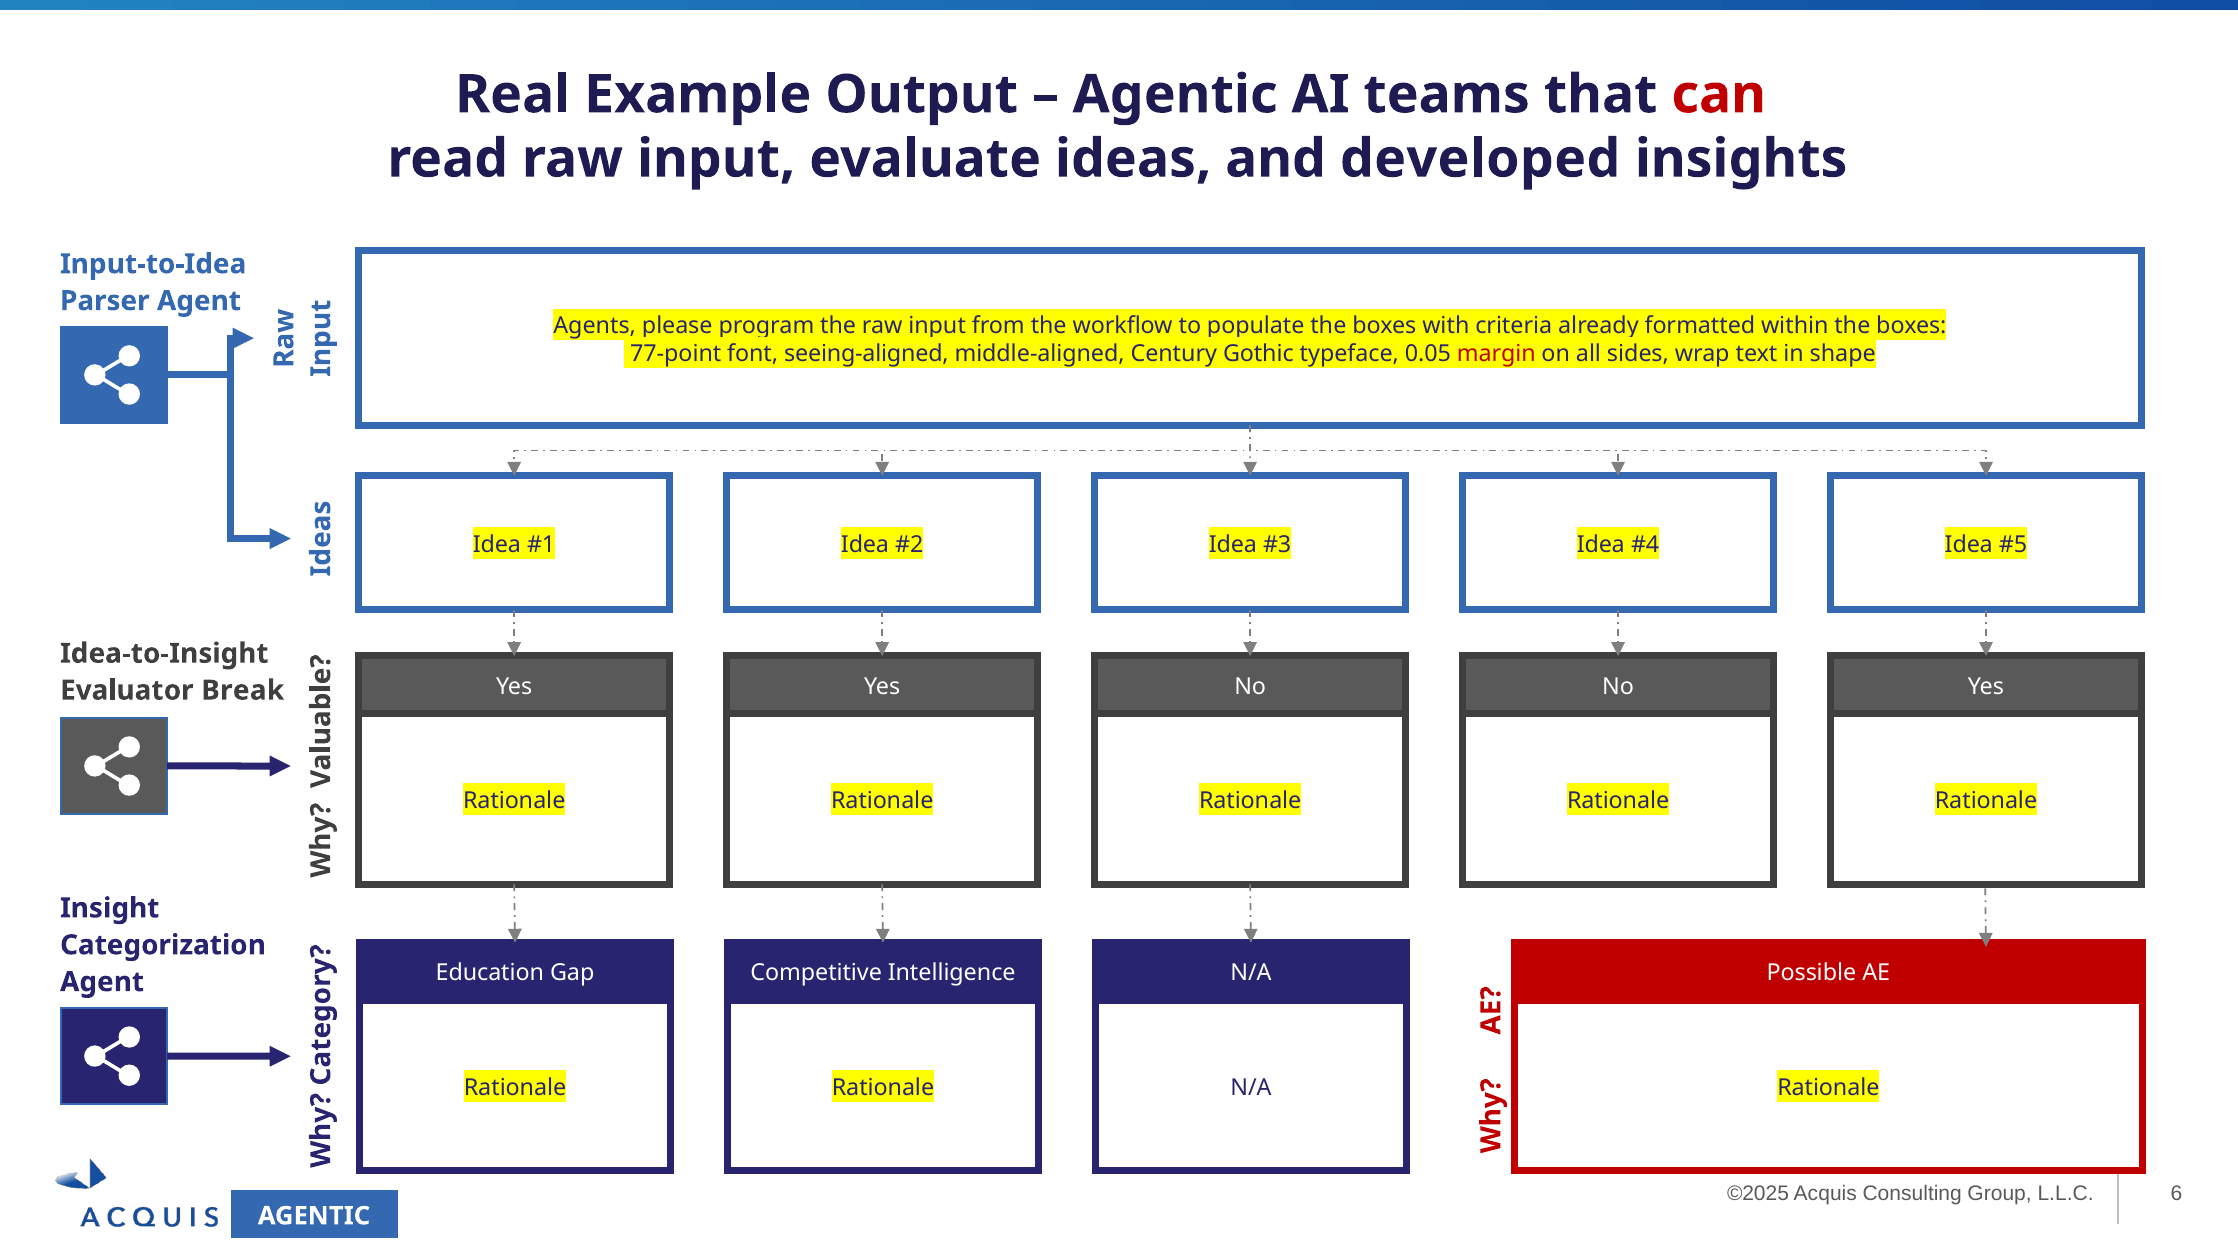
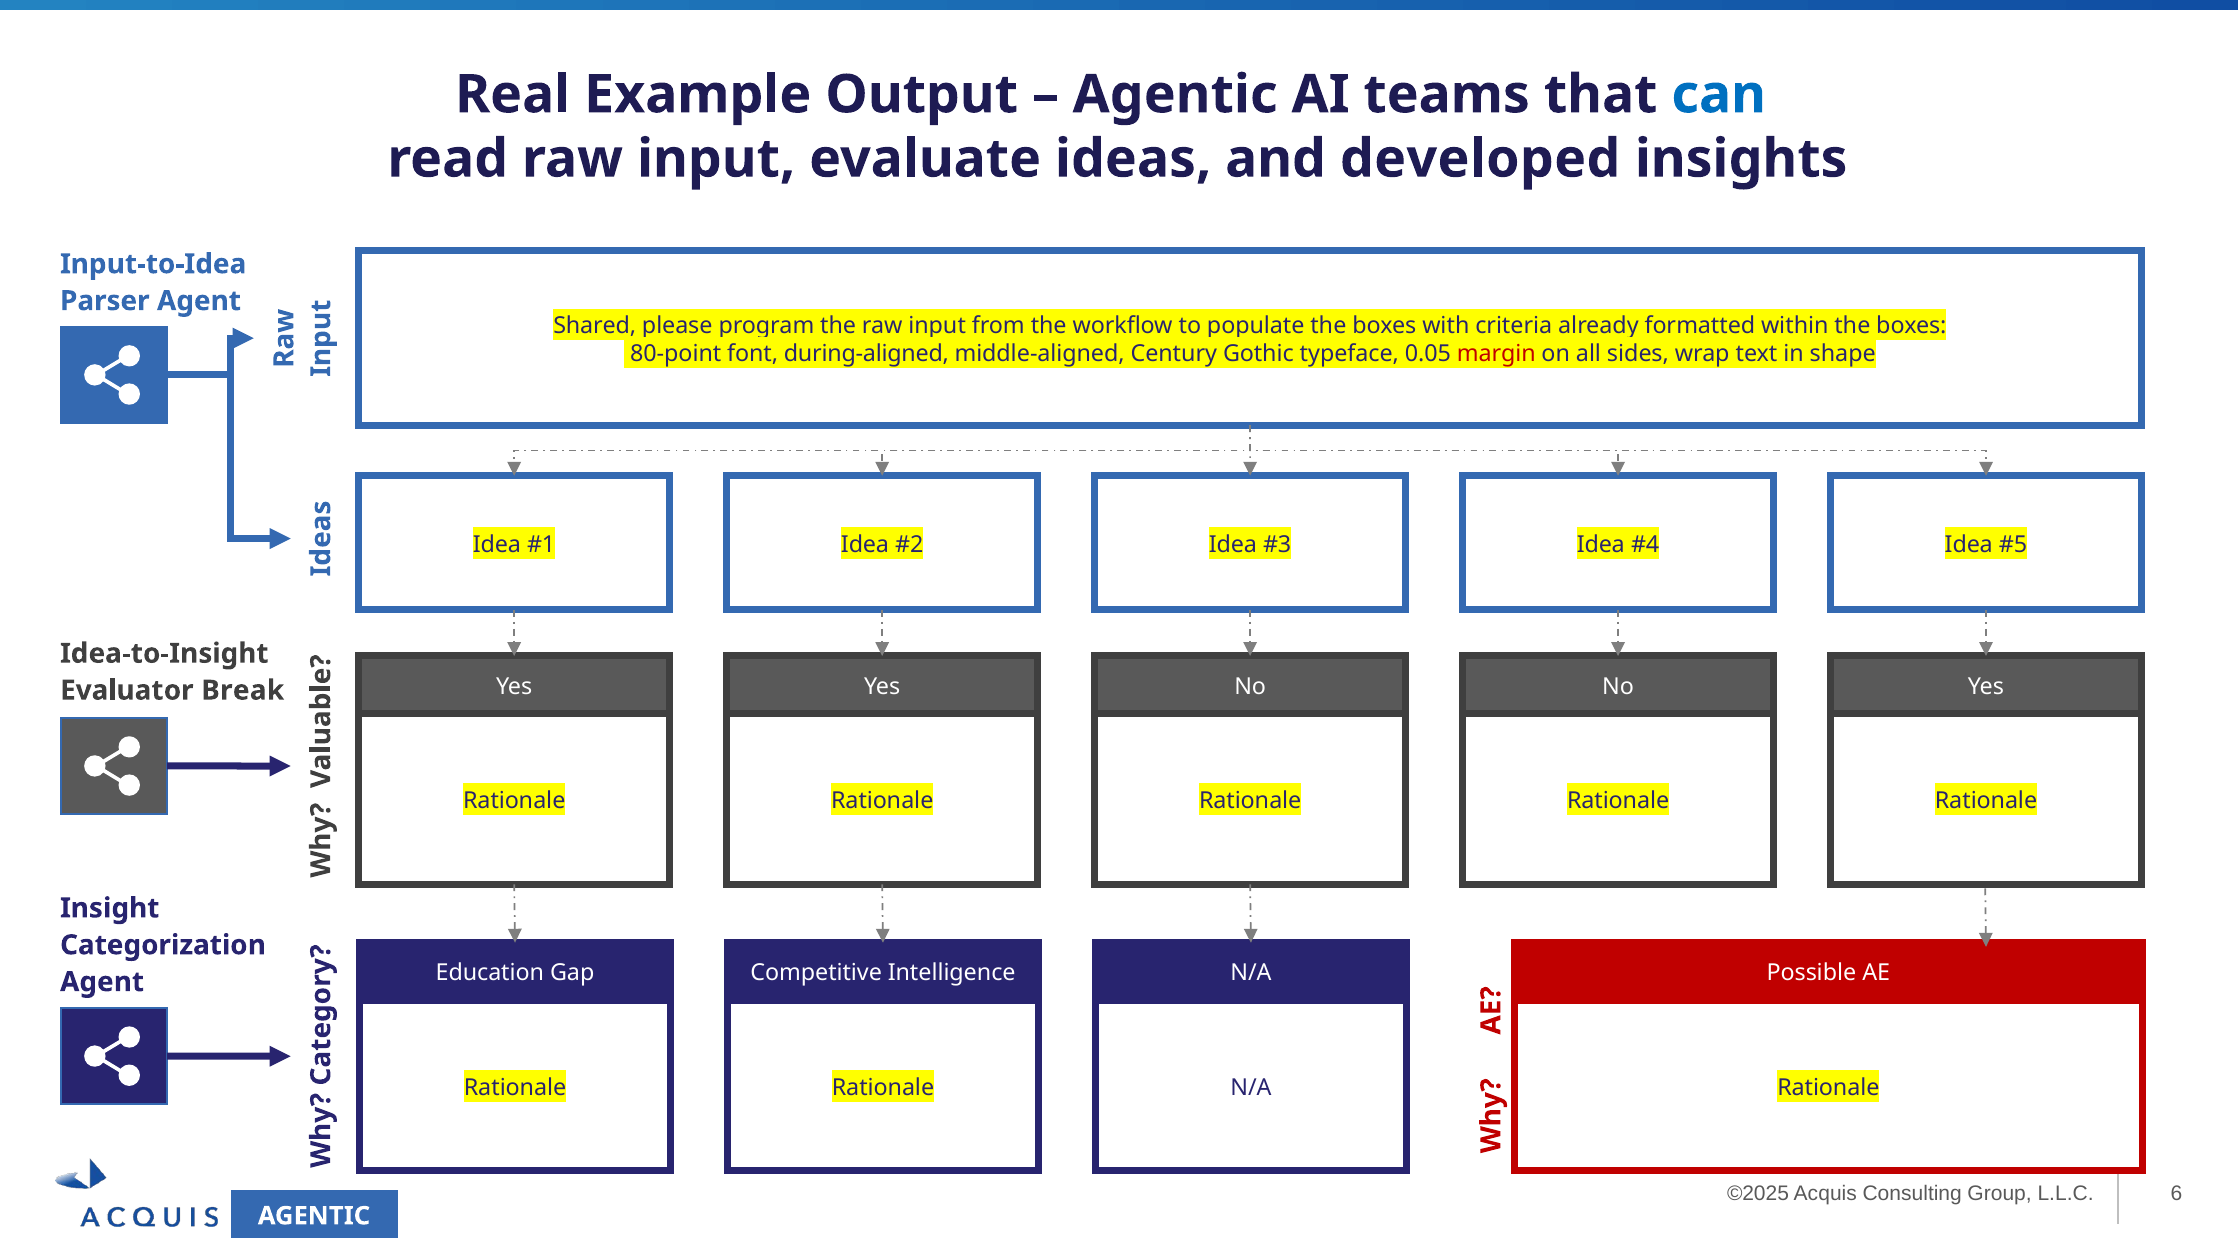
can colour: red -> blue
Agents: Agents -> Shared
77-point: 77-point -> 80-point
seeing-aligned: seeing-aligned -> during-aligned
